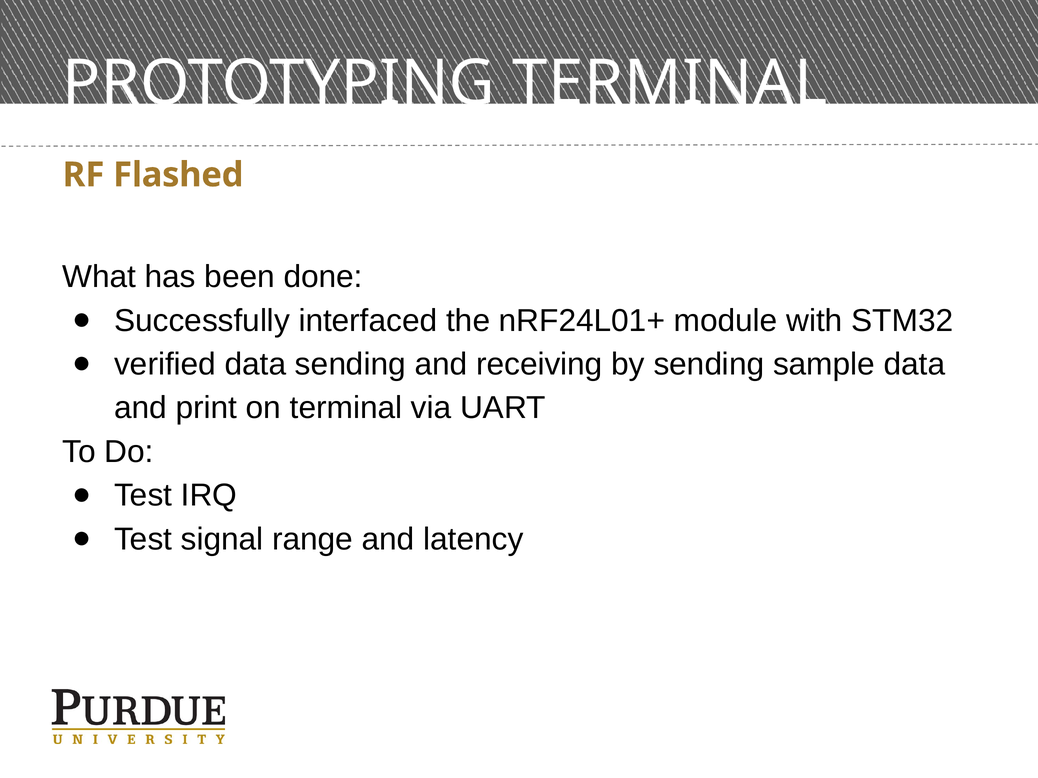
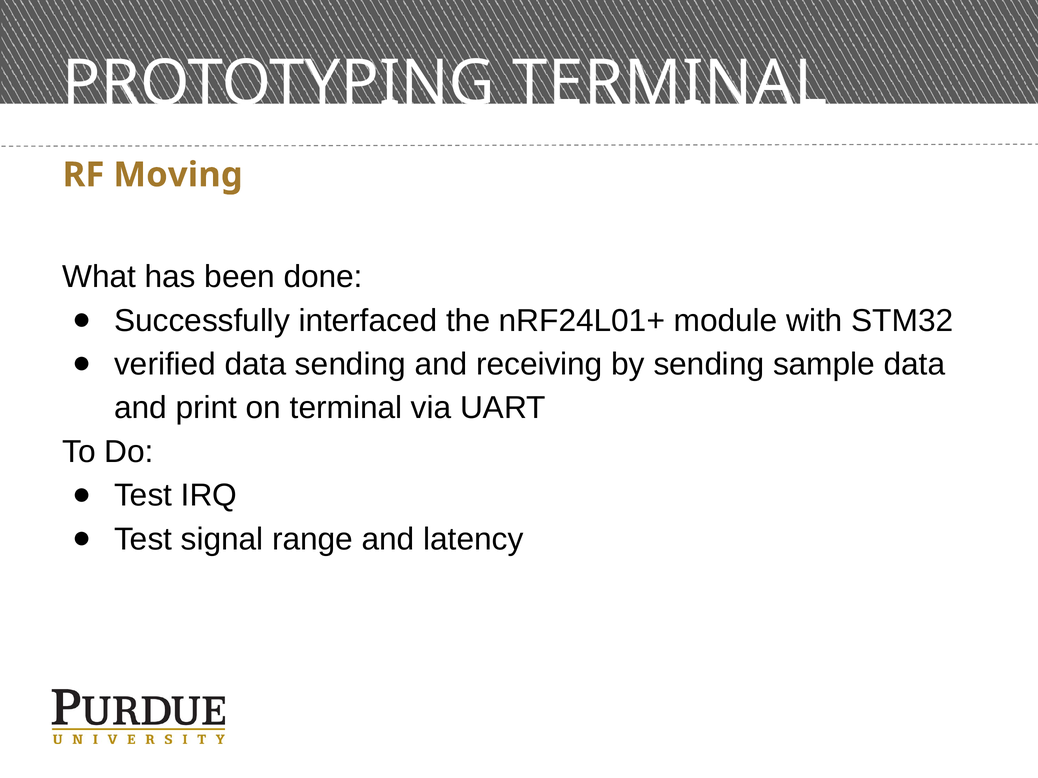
Flashed: Flashed -> Moving
